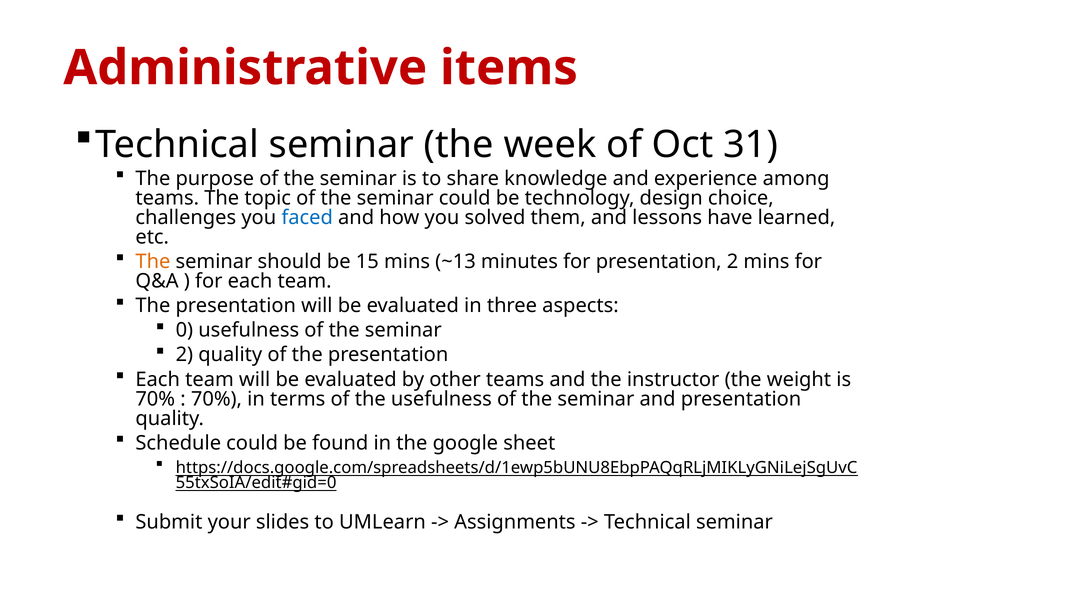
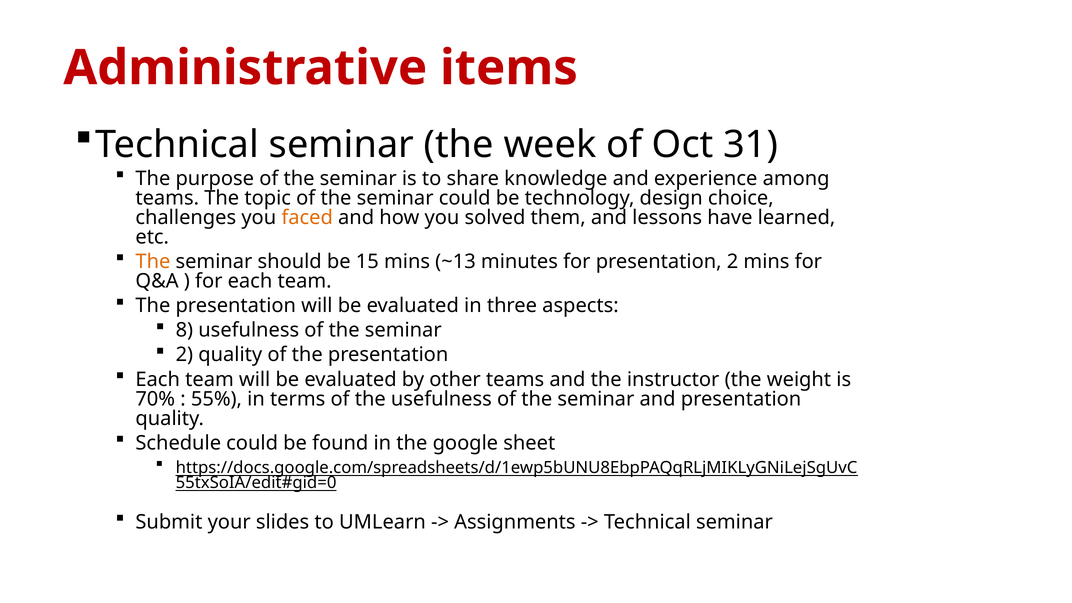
faced colour: blue -> orange
0: 0 -> 8
70% at (216, 399): 70% -> 55%
